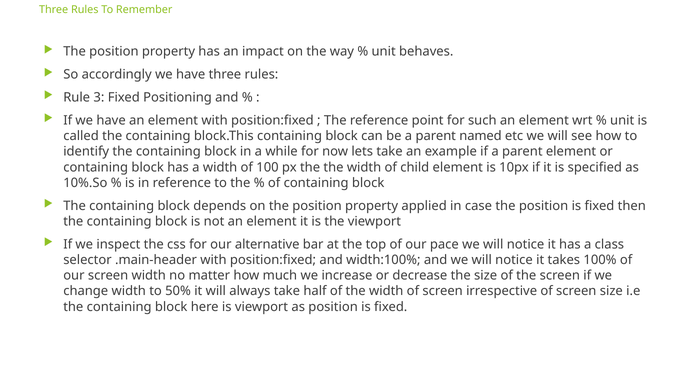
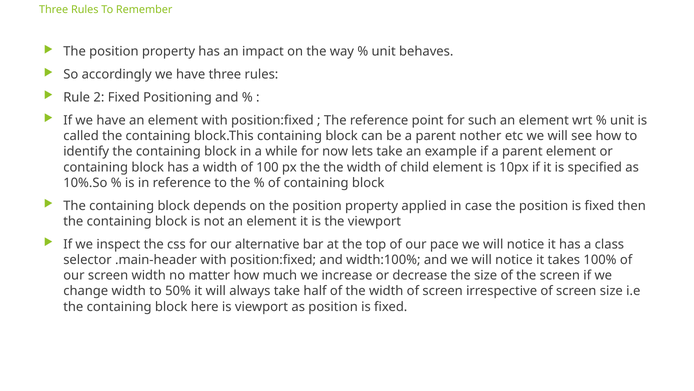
3: 3 -> 2
named: named -> nother
